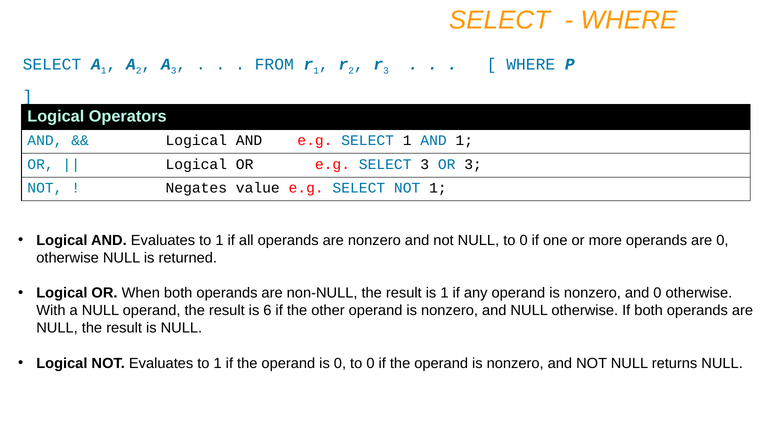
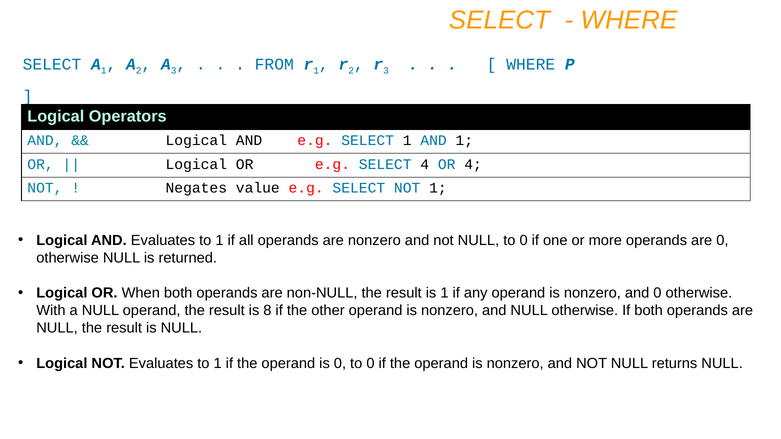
SELECT 3: 3 -> 4
OR 3: 3 -> 4
6: 6 -> 8
